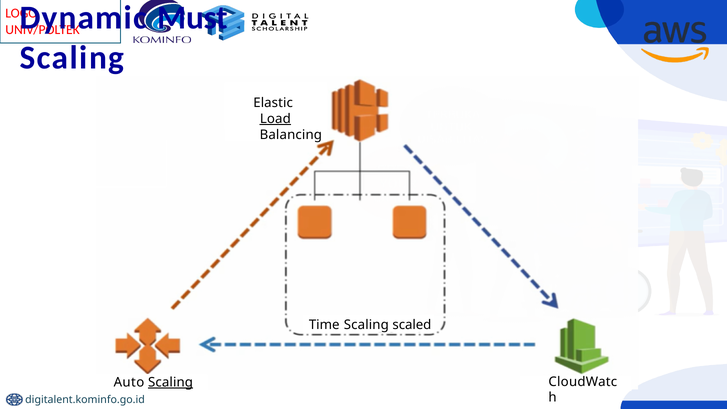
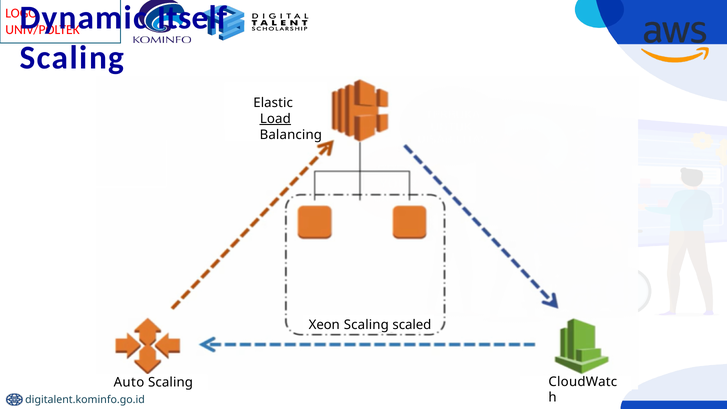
Must: Must -> Itself
Time: Time -> Xeon
Scaling at (171, 382) underline: present -> none
